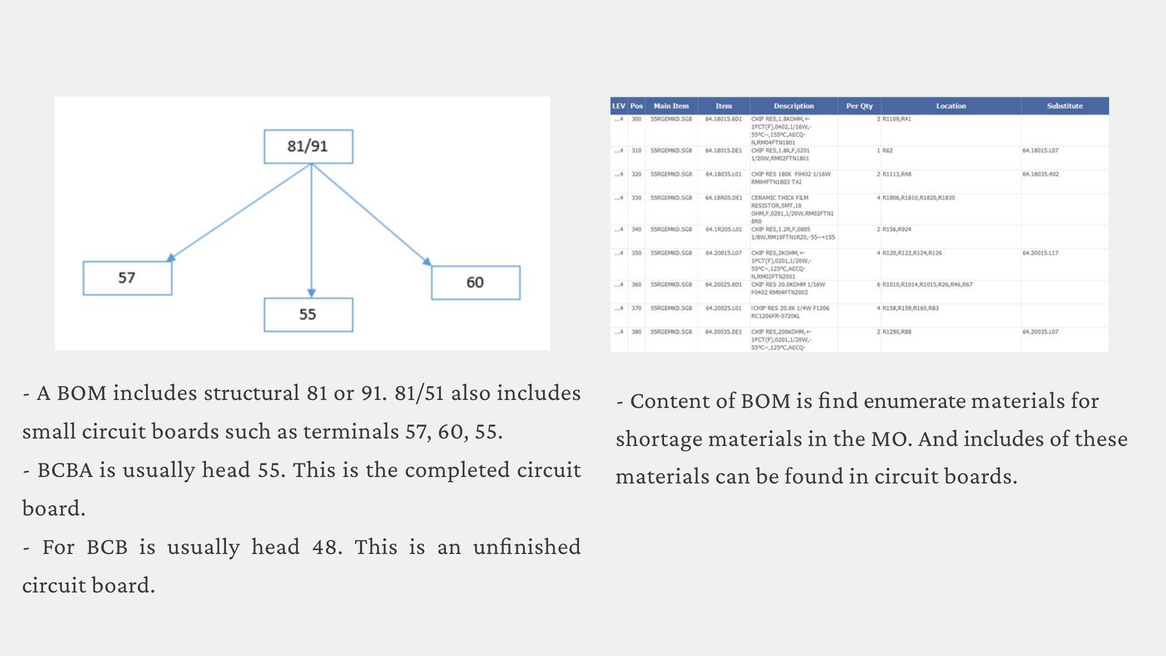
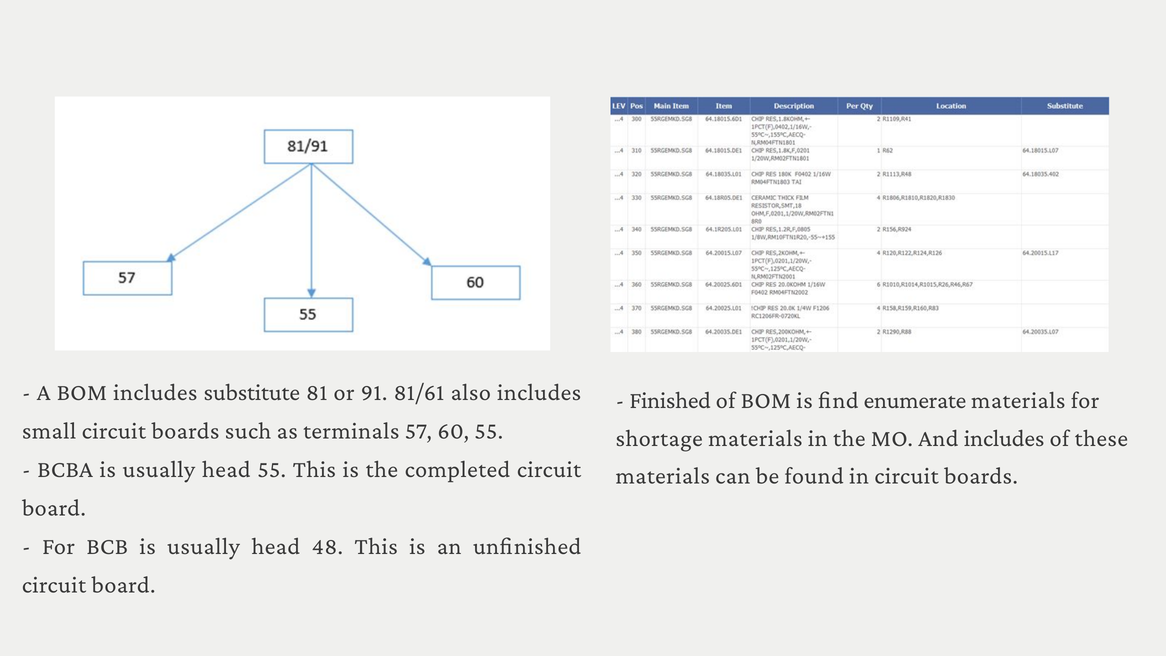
structural: structural -> substitute
81/51: 81/51 -> 81/61
Content: Content -> Finished
